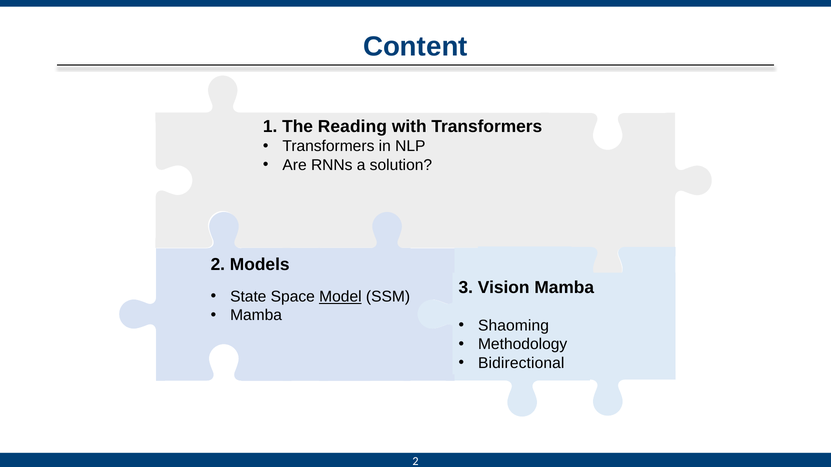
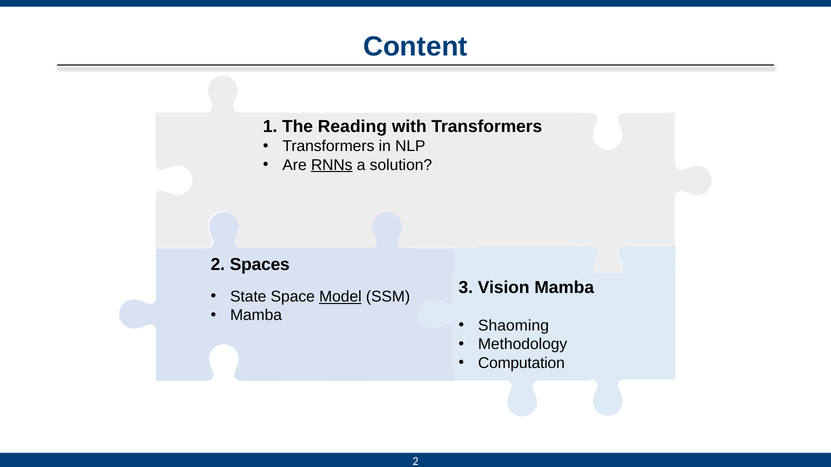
RNNs underline: none -> present
Models: Models -> Spaces
Bidirectional: Bidirectional -> Computation
